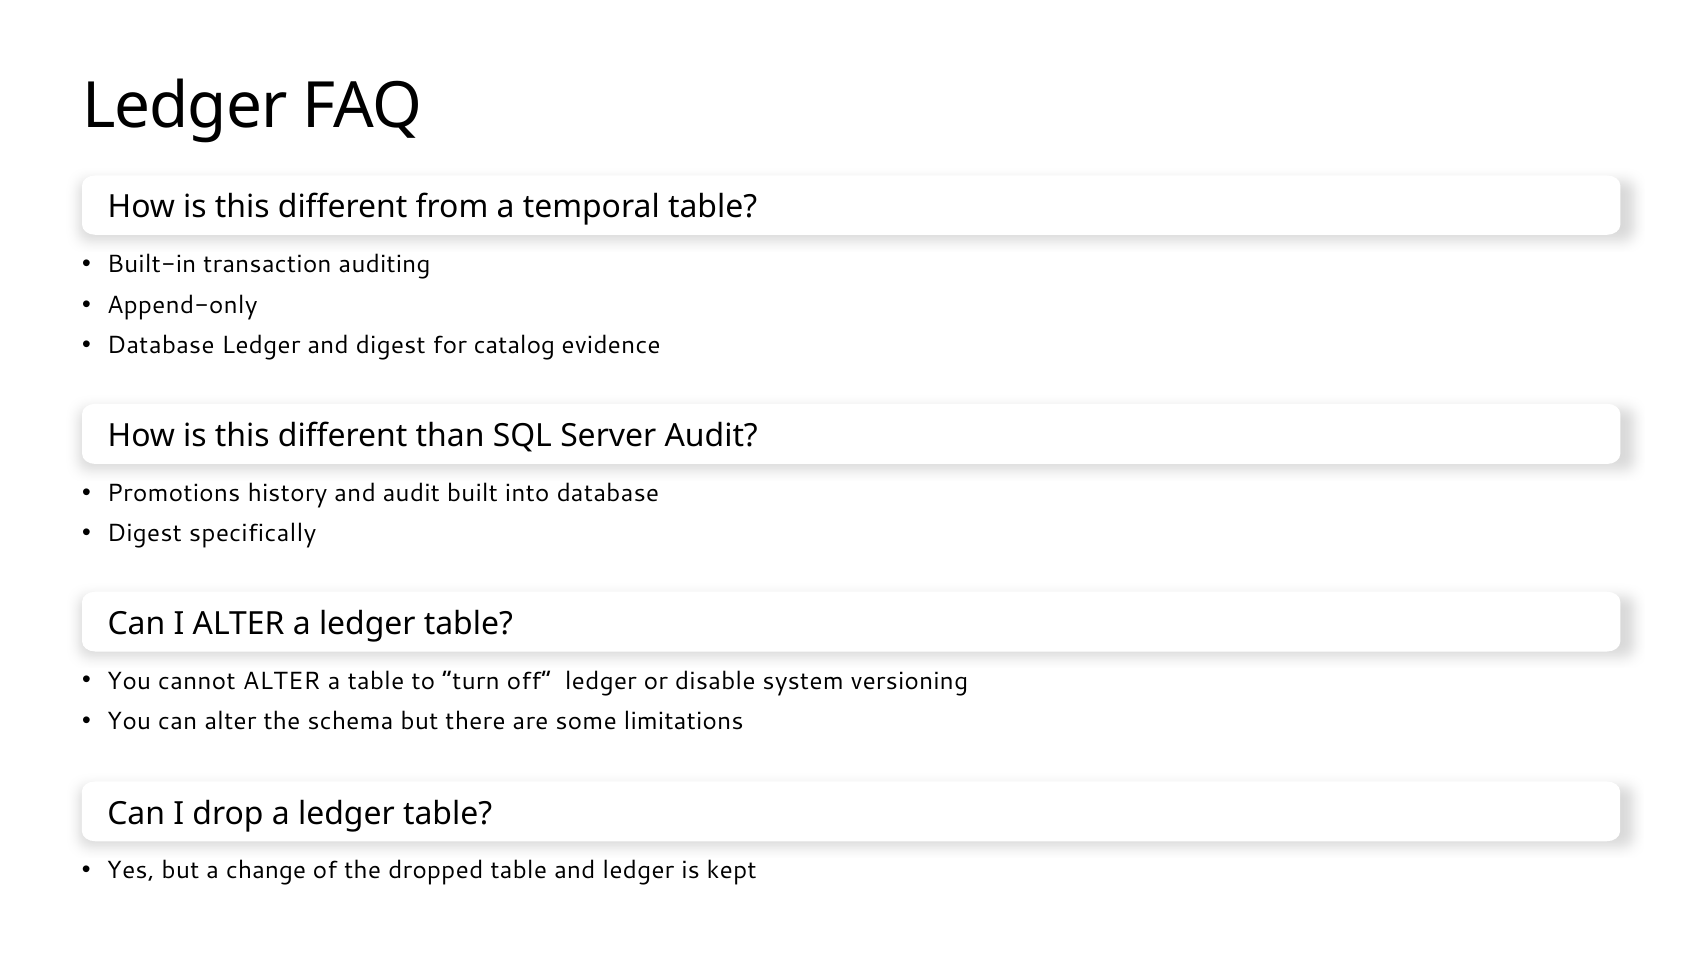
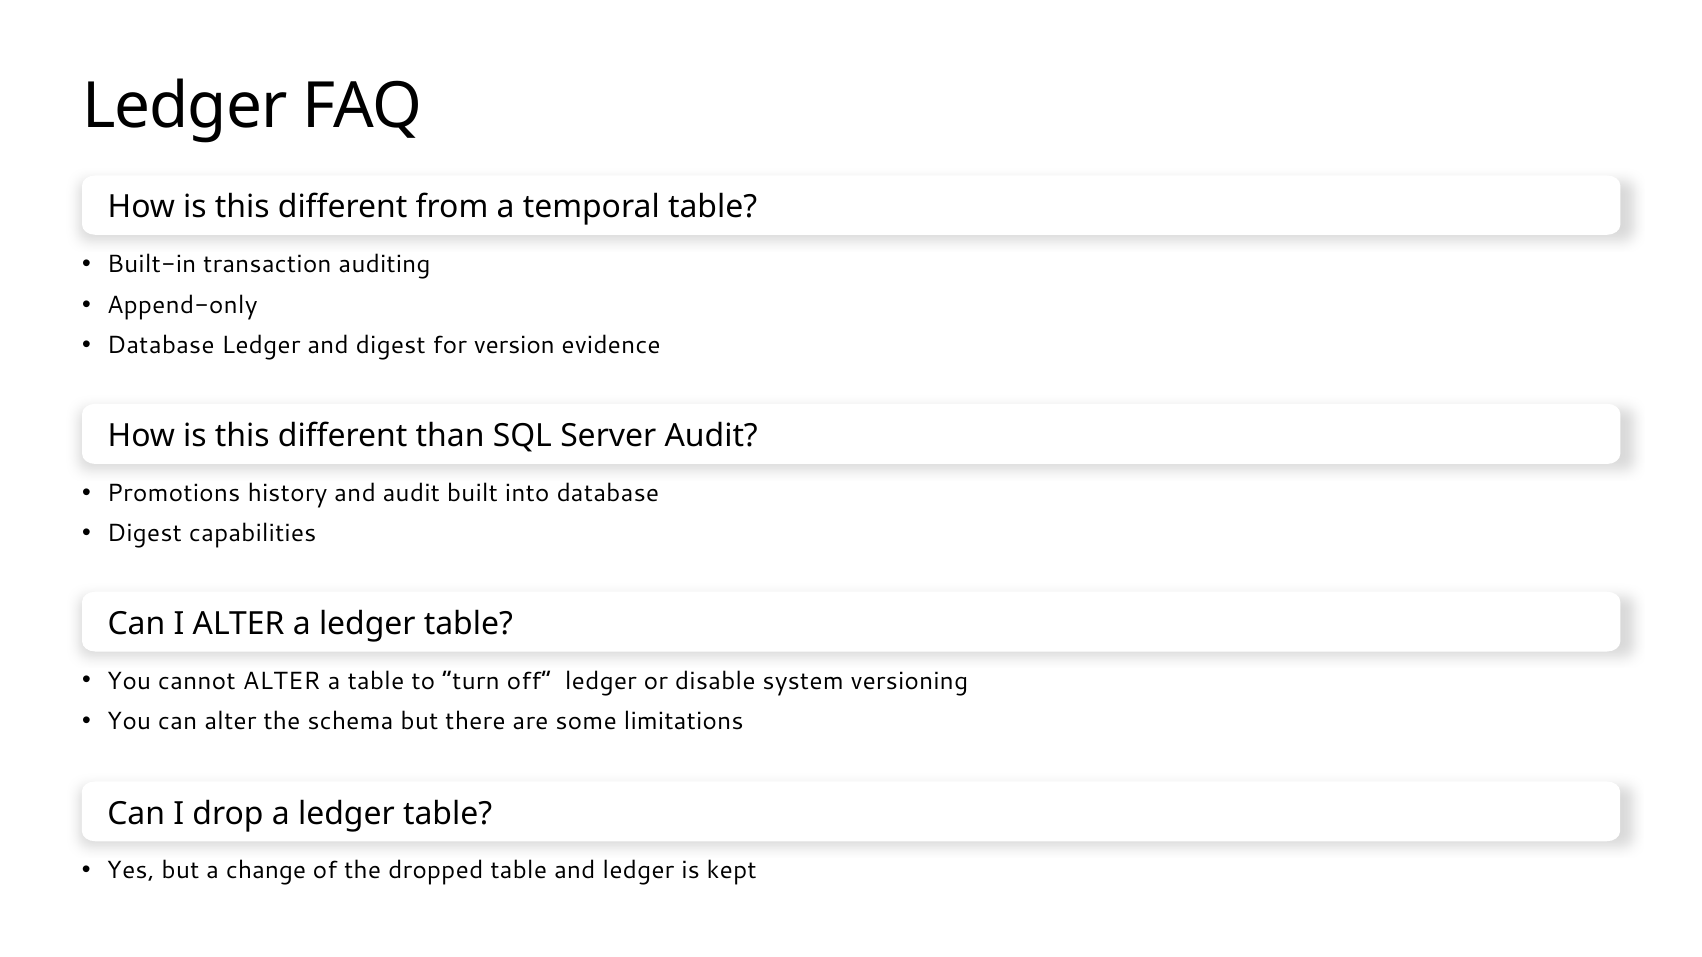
catalog: catalog -> version
specifically: specifically -> capabilities
